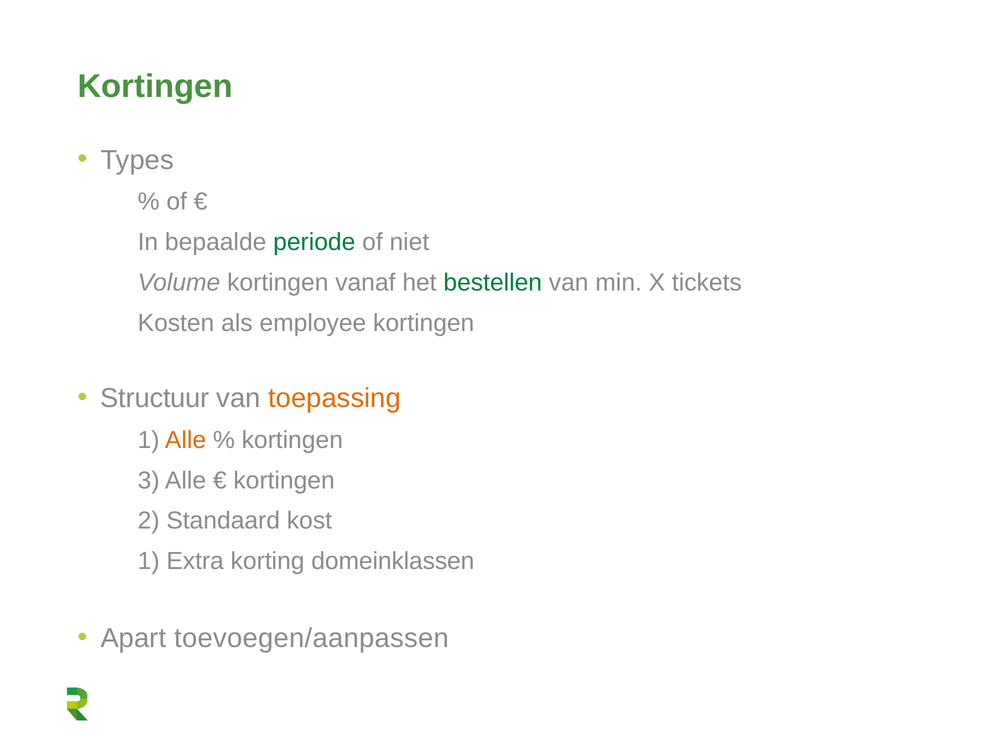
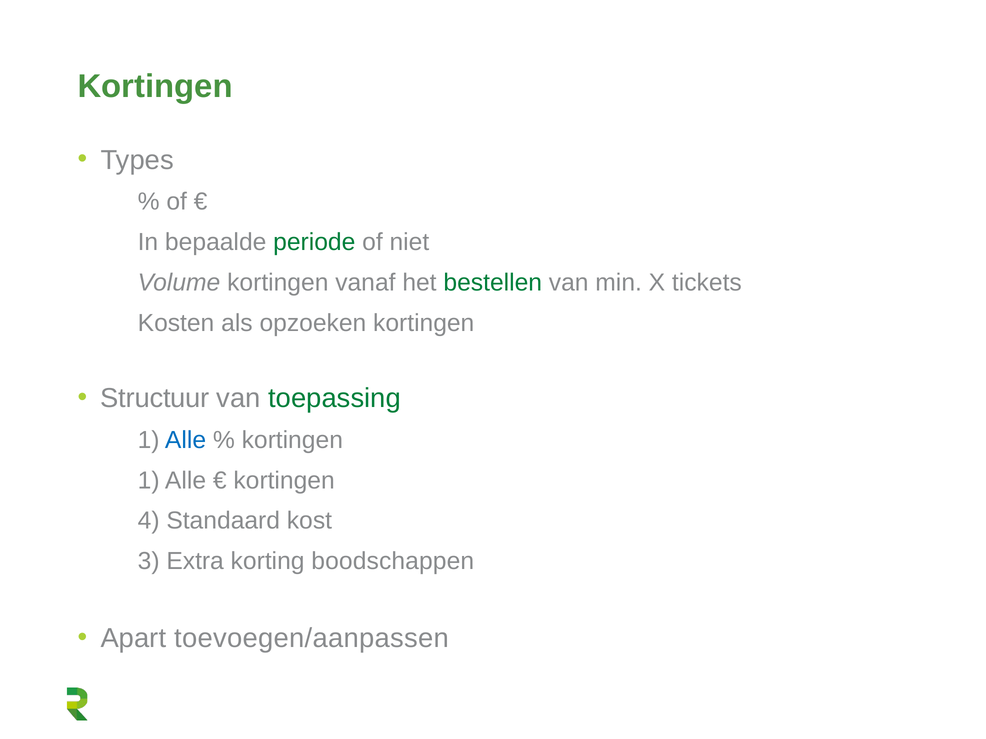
employee: employee -> opzoeken
toepassing colour: orange -> green
Alle at (186, 440) colour: orange -> blue
3 at (149, 481): 3 -> 1
2: 2 -> 4
1 at (149, 562): 1 -> 3
domeinklassen: domeinklassen -> boodschappen
